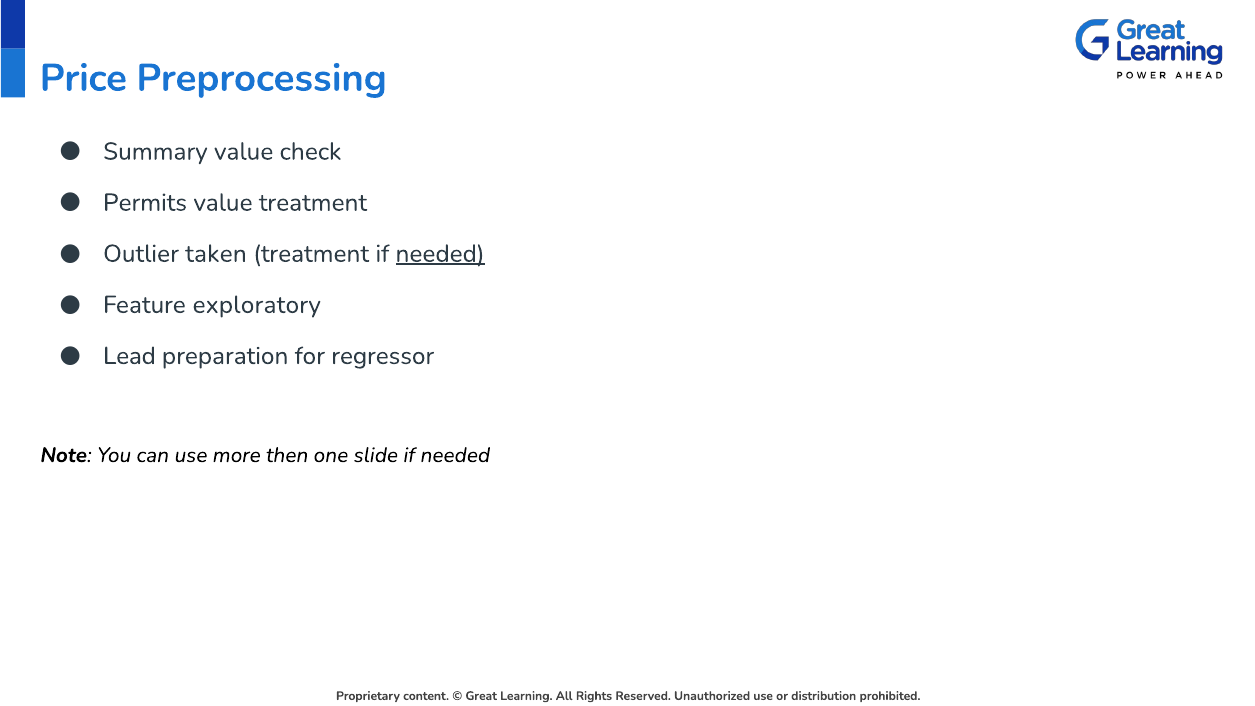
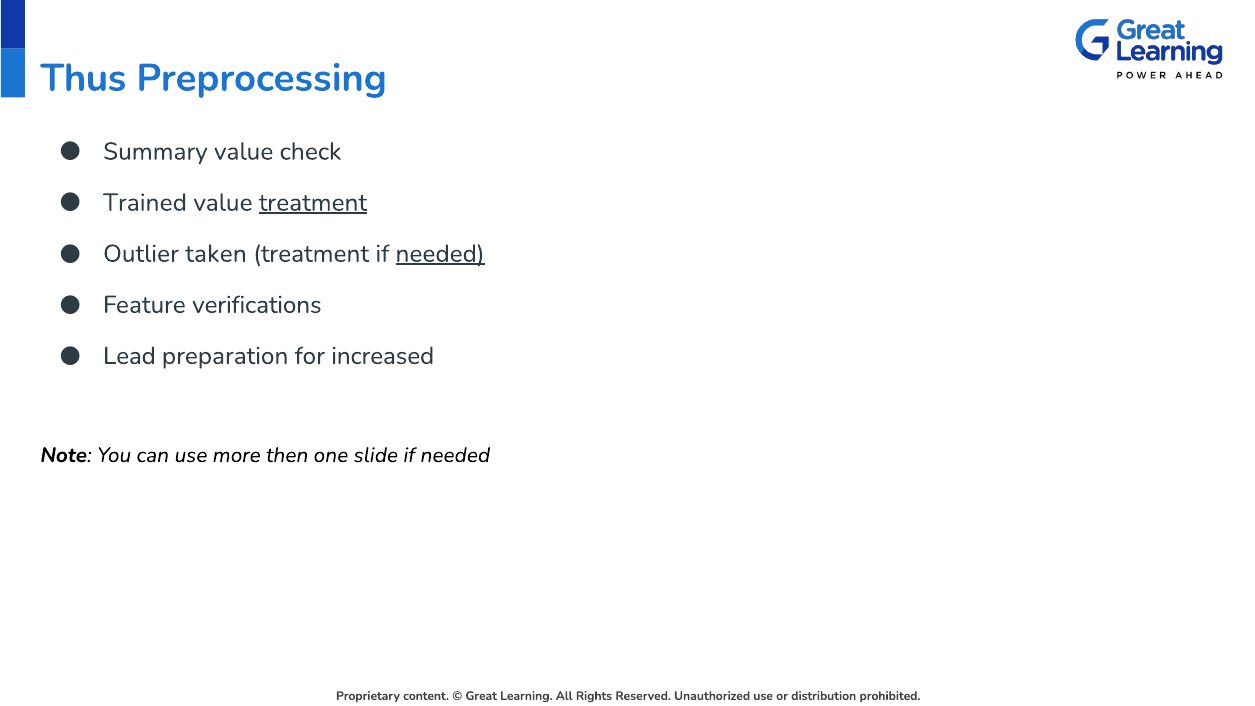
Price: Price -> Thus
Permits: Permits -> Trained
treatment at (313, 203) underline: none -> present
exploratory: exploratory -> verifications
regressor: regressor -> increased
